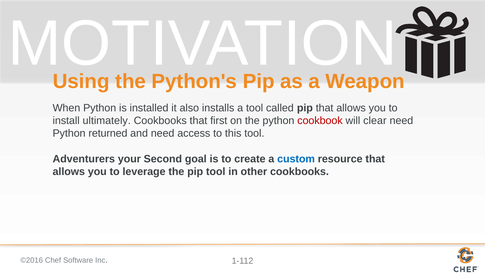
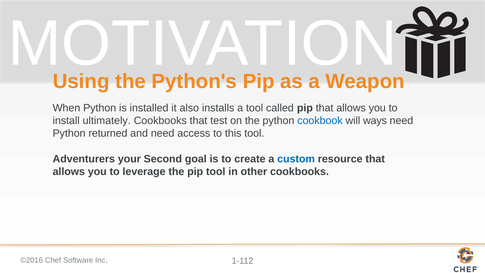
first: first -> test
cookbook colour: red -> blue
clear: clear -> ways
